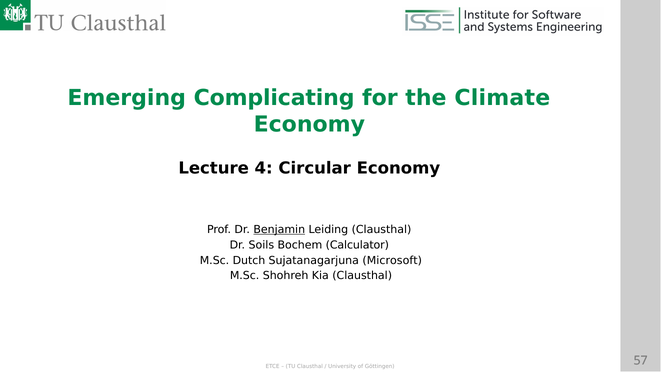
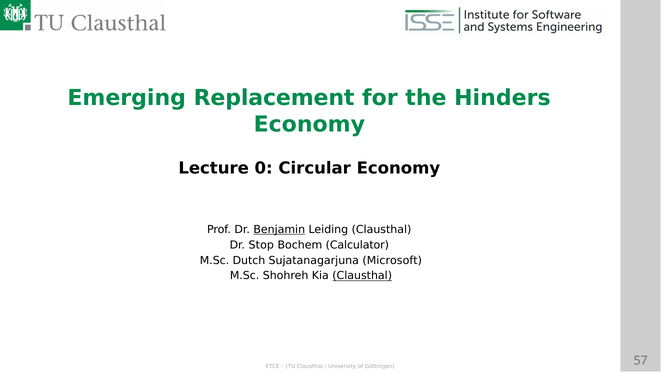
Complicating: Complicating -> Replacement
Climate: Climate -> Hinders
4: 4 -> 0
Soils: Soils -> Stop
Clausthal at (362, 276) underline: none -> present
